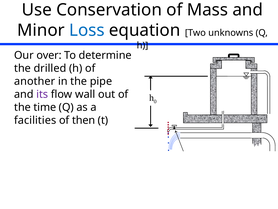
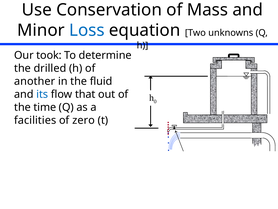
over: over -> took
pipe: pipe -> fluid
its colour: purple -> blue
wall: wall -> that
then: then -> zero
